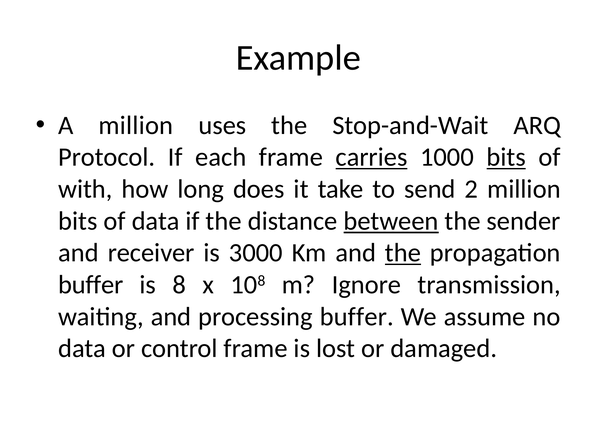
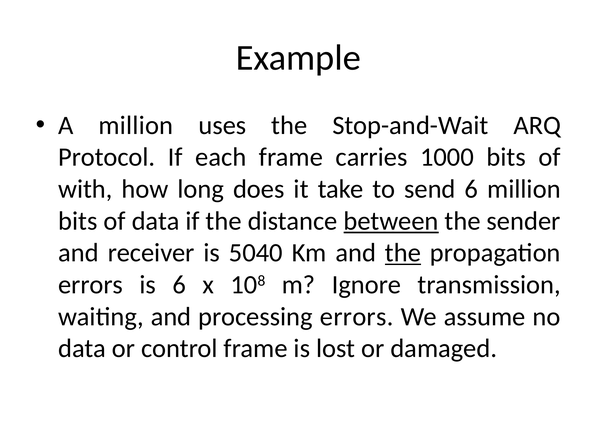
carries underline: present -> none
bits at (506, 157) underline: present -> none
send 2: 2 -> 6
3000: 3000 -> 5040
buffer at (91, 285): buffer -> errors
is 8: 8 -> 6
processing buffer: buffer -> errors
